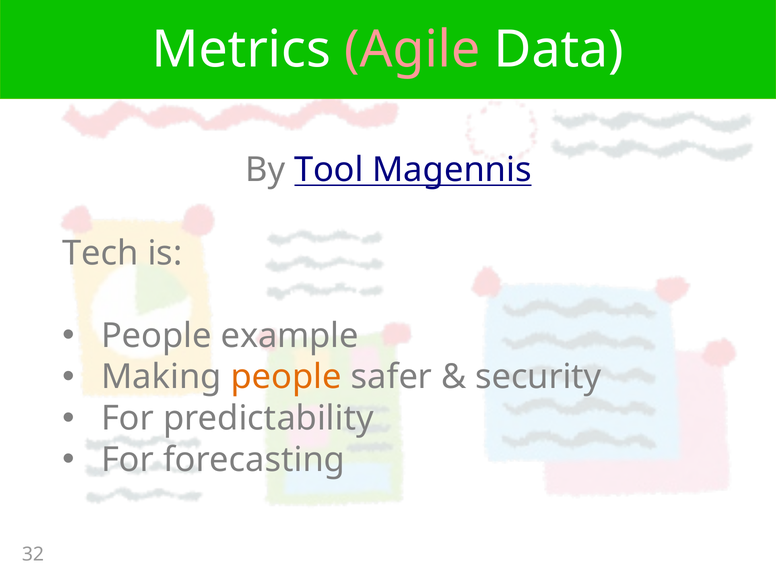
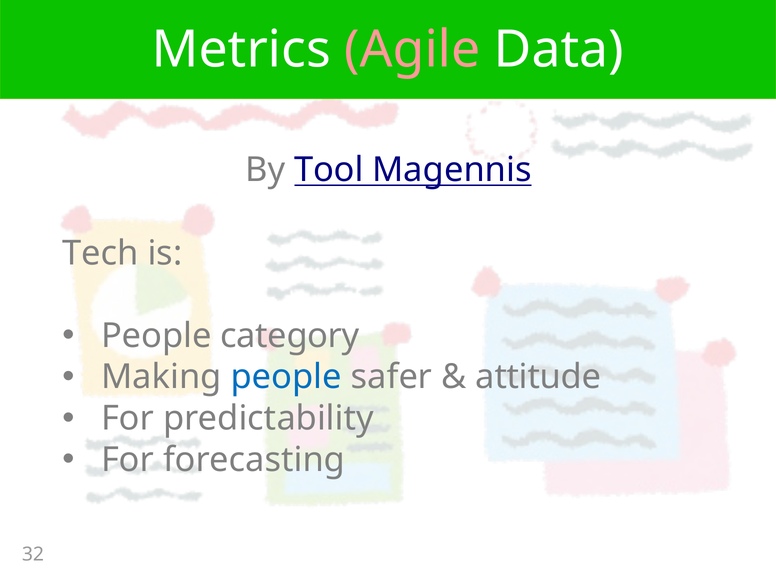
example: example -> category
people at (286, 377) colour: orange -> blue
security: security -> attitude
